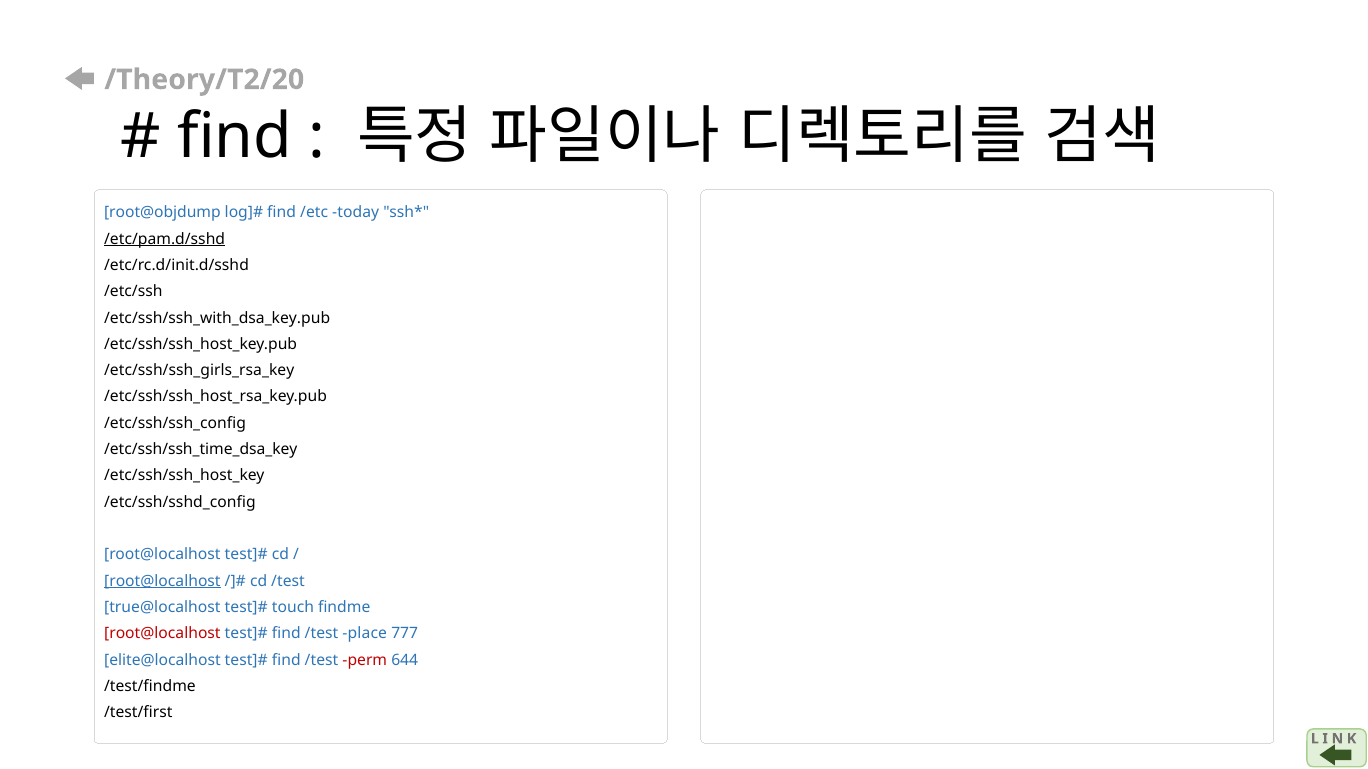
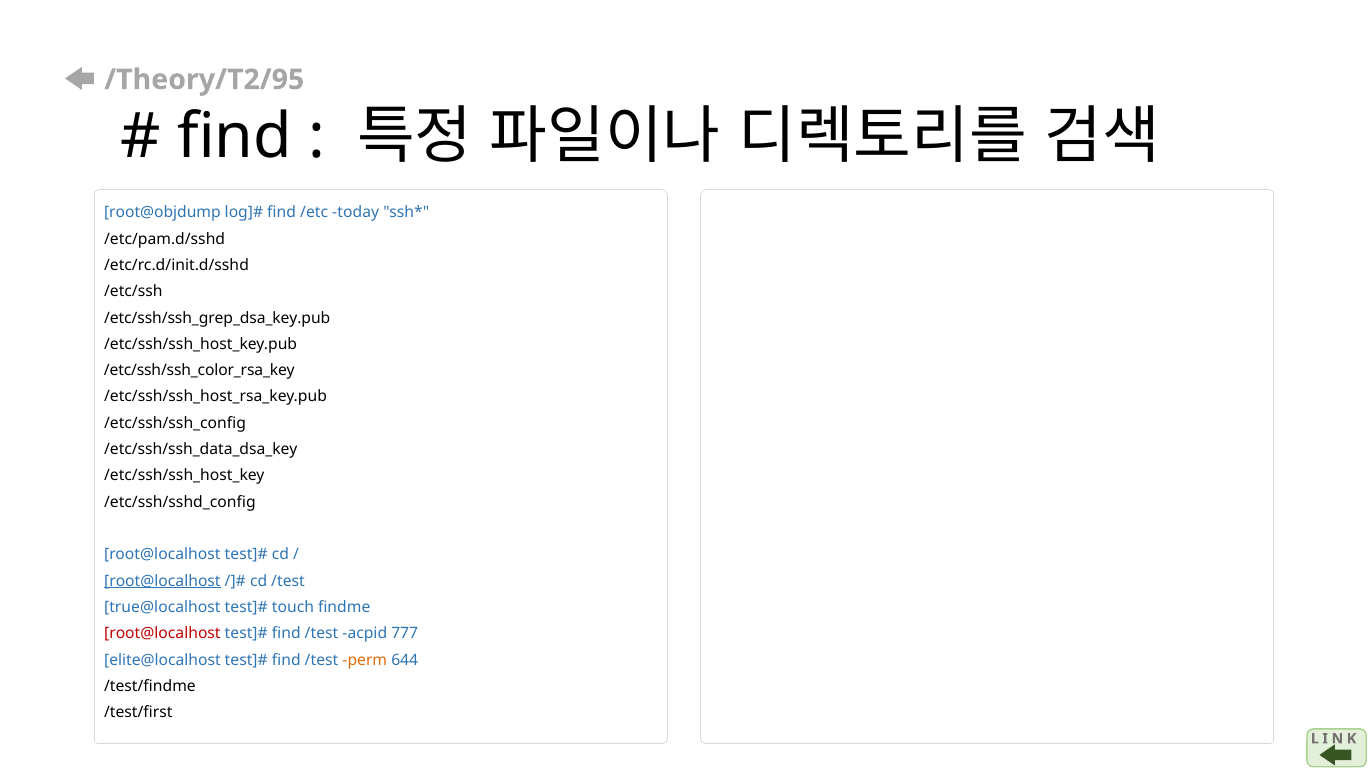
/Theory/T2/20: /Theory/T2/20 -> /Theory/T2/95
/etc/pam.d/sshd underline: present -> none
/etc/ssh/ssh_with_dsa_key.pub: /etc/ssh/ssh_with_dsa_key.pub -> /etc/ssh/ssh_grep_dsa_key.pub
/etc/ssh/ssh_girls_rsa_key: /etc/ssh/ssh_girls_rsa_key -> /etc/ssh/ssh_color_rsa_key
/etc/ssh/ssh_time_dsa_key: /etc/ssh/ssh_time_dsa_key -> /etc/ssh/ssh_data_dsa_key
place: place -> acpid
perm colour: red -> orange
